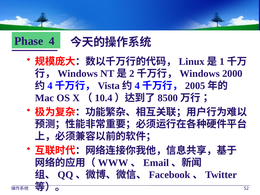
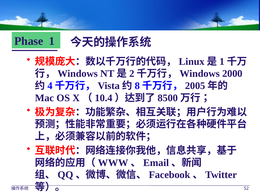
Phase 4: 4 -> 1
4 at (137, 86): 4 -> 8
